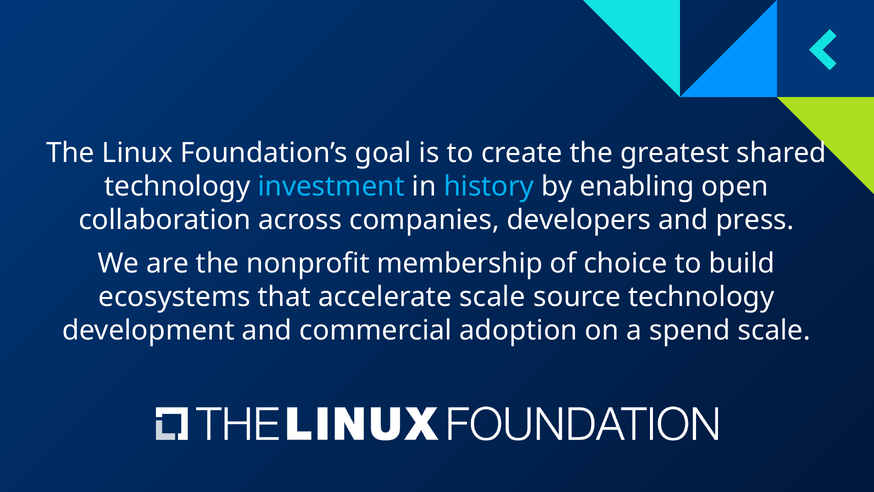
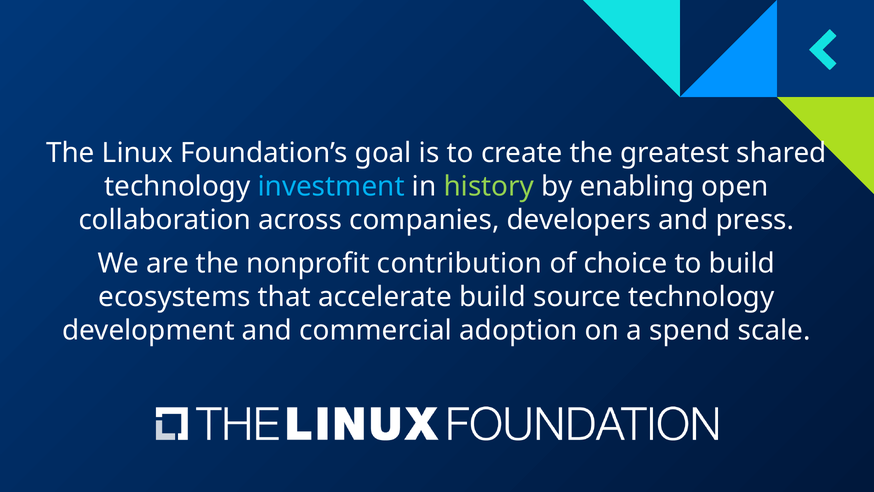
history colour: light blue -> light green
membership: membership -> contribution
accelerate scale: scale -> build
